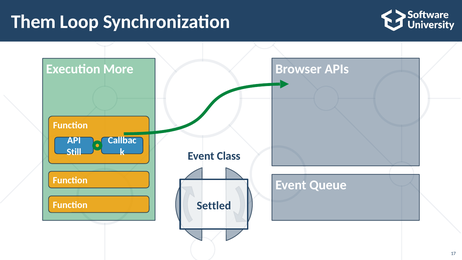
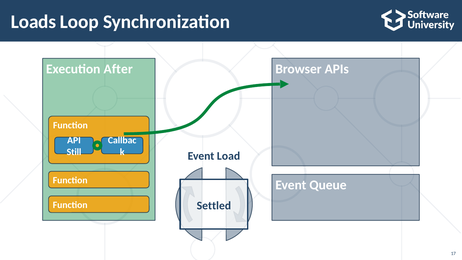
Them: Them -> Loads
More: More -> After
Class: Class -> Load
